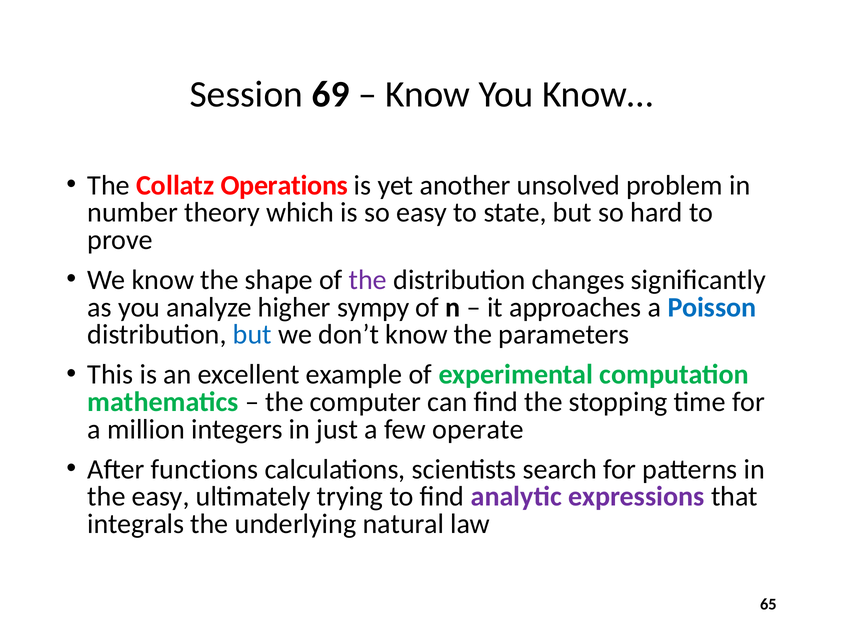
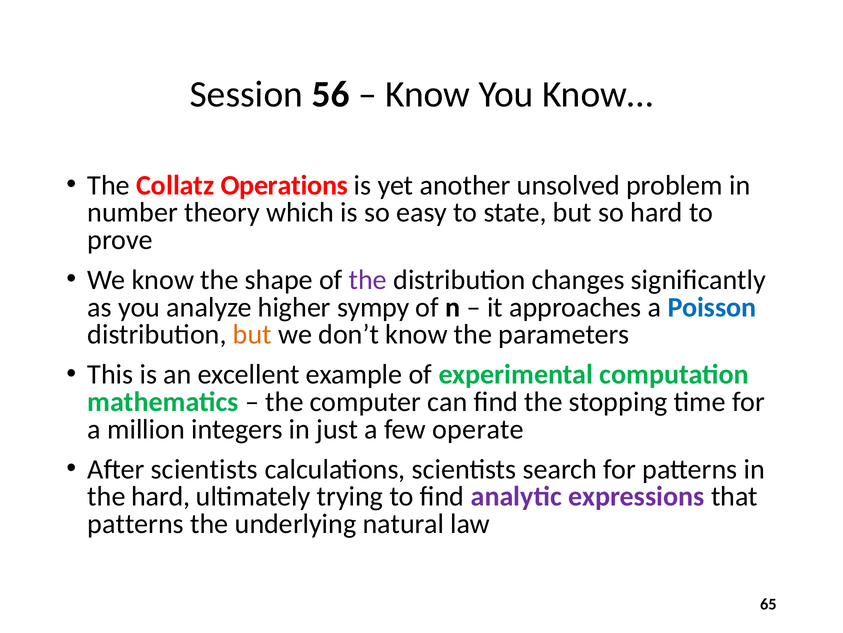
69: 69 -> 56
but at (252, 334) colour: blue -> orange
After functions: functions -> scientists
the easy: easy -> hard
integrals at (136, 523): integrals -> patterns
